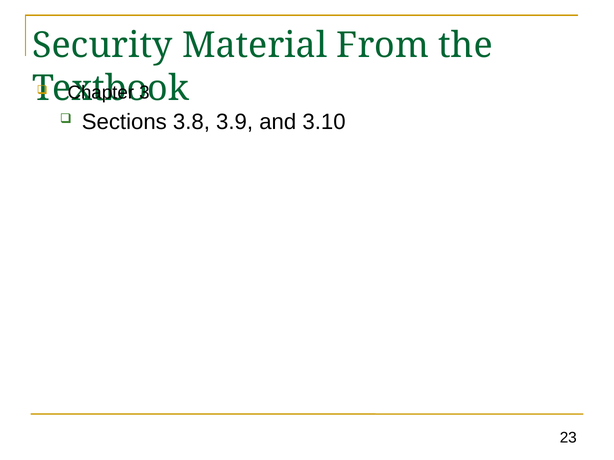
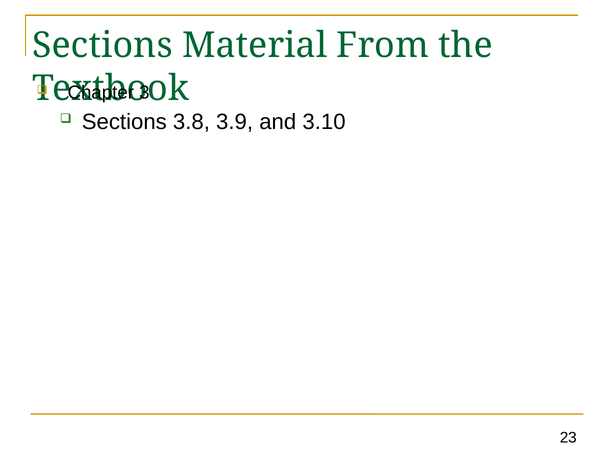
Security at (102, 46): Security -> Sections
